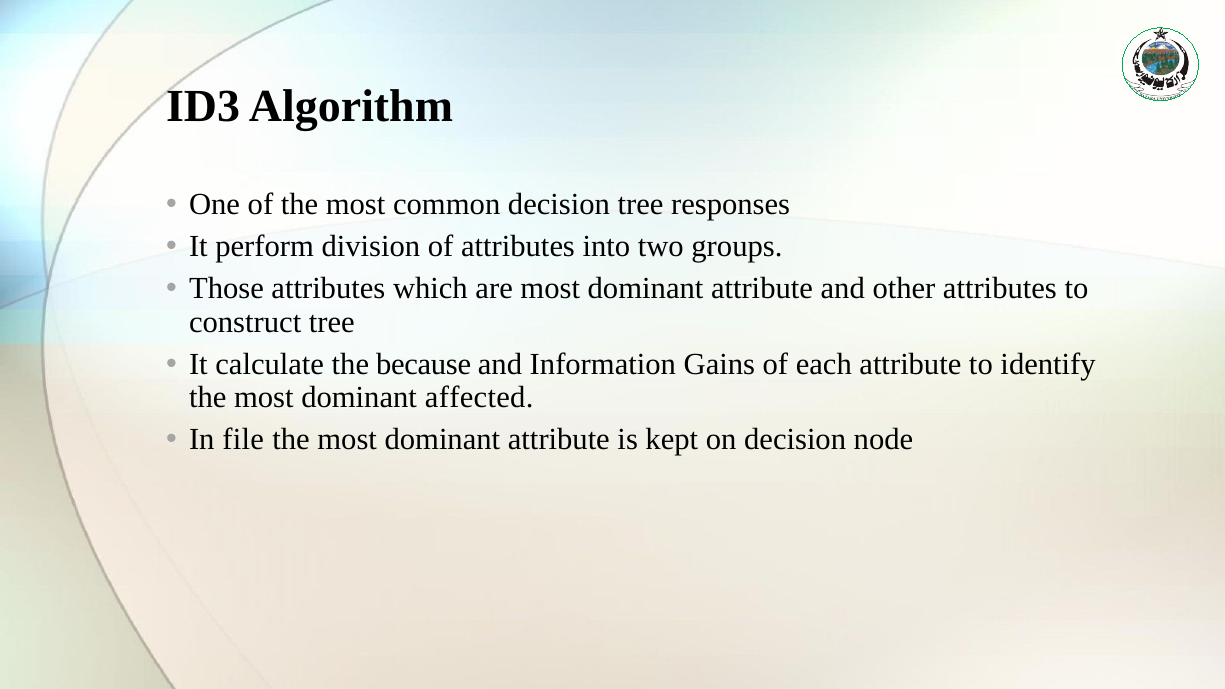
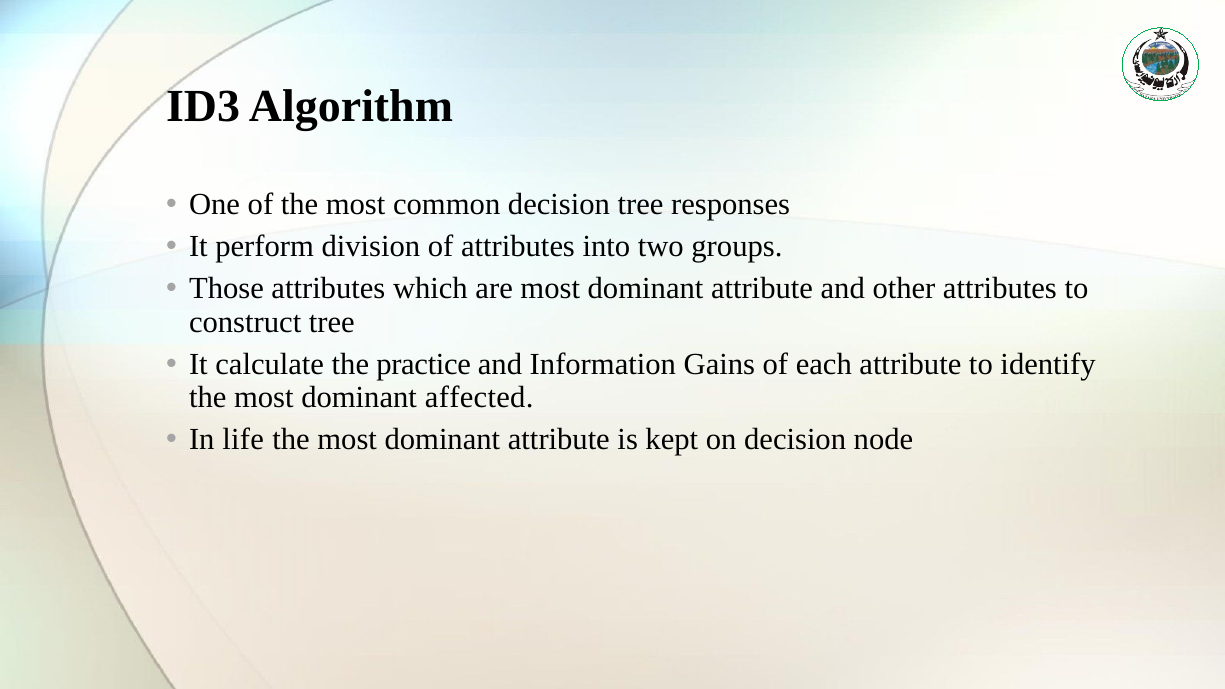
because: because -> practice
file: file -> life
